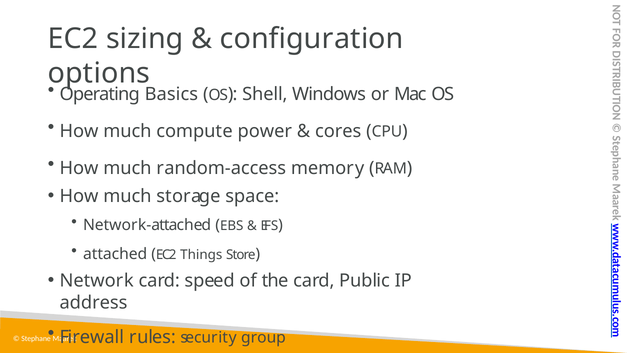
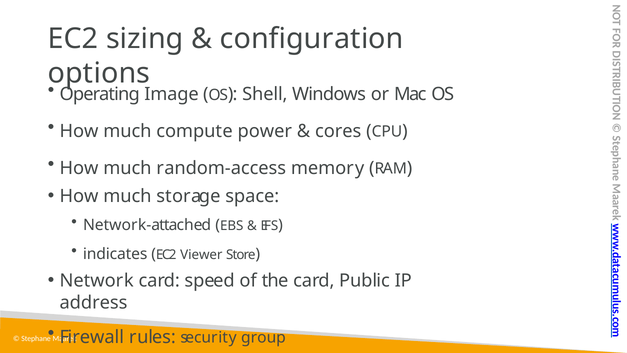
Basics: Basics -> Image
attached: attached -> indicates
Things: Things -> Viewer
